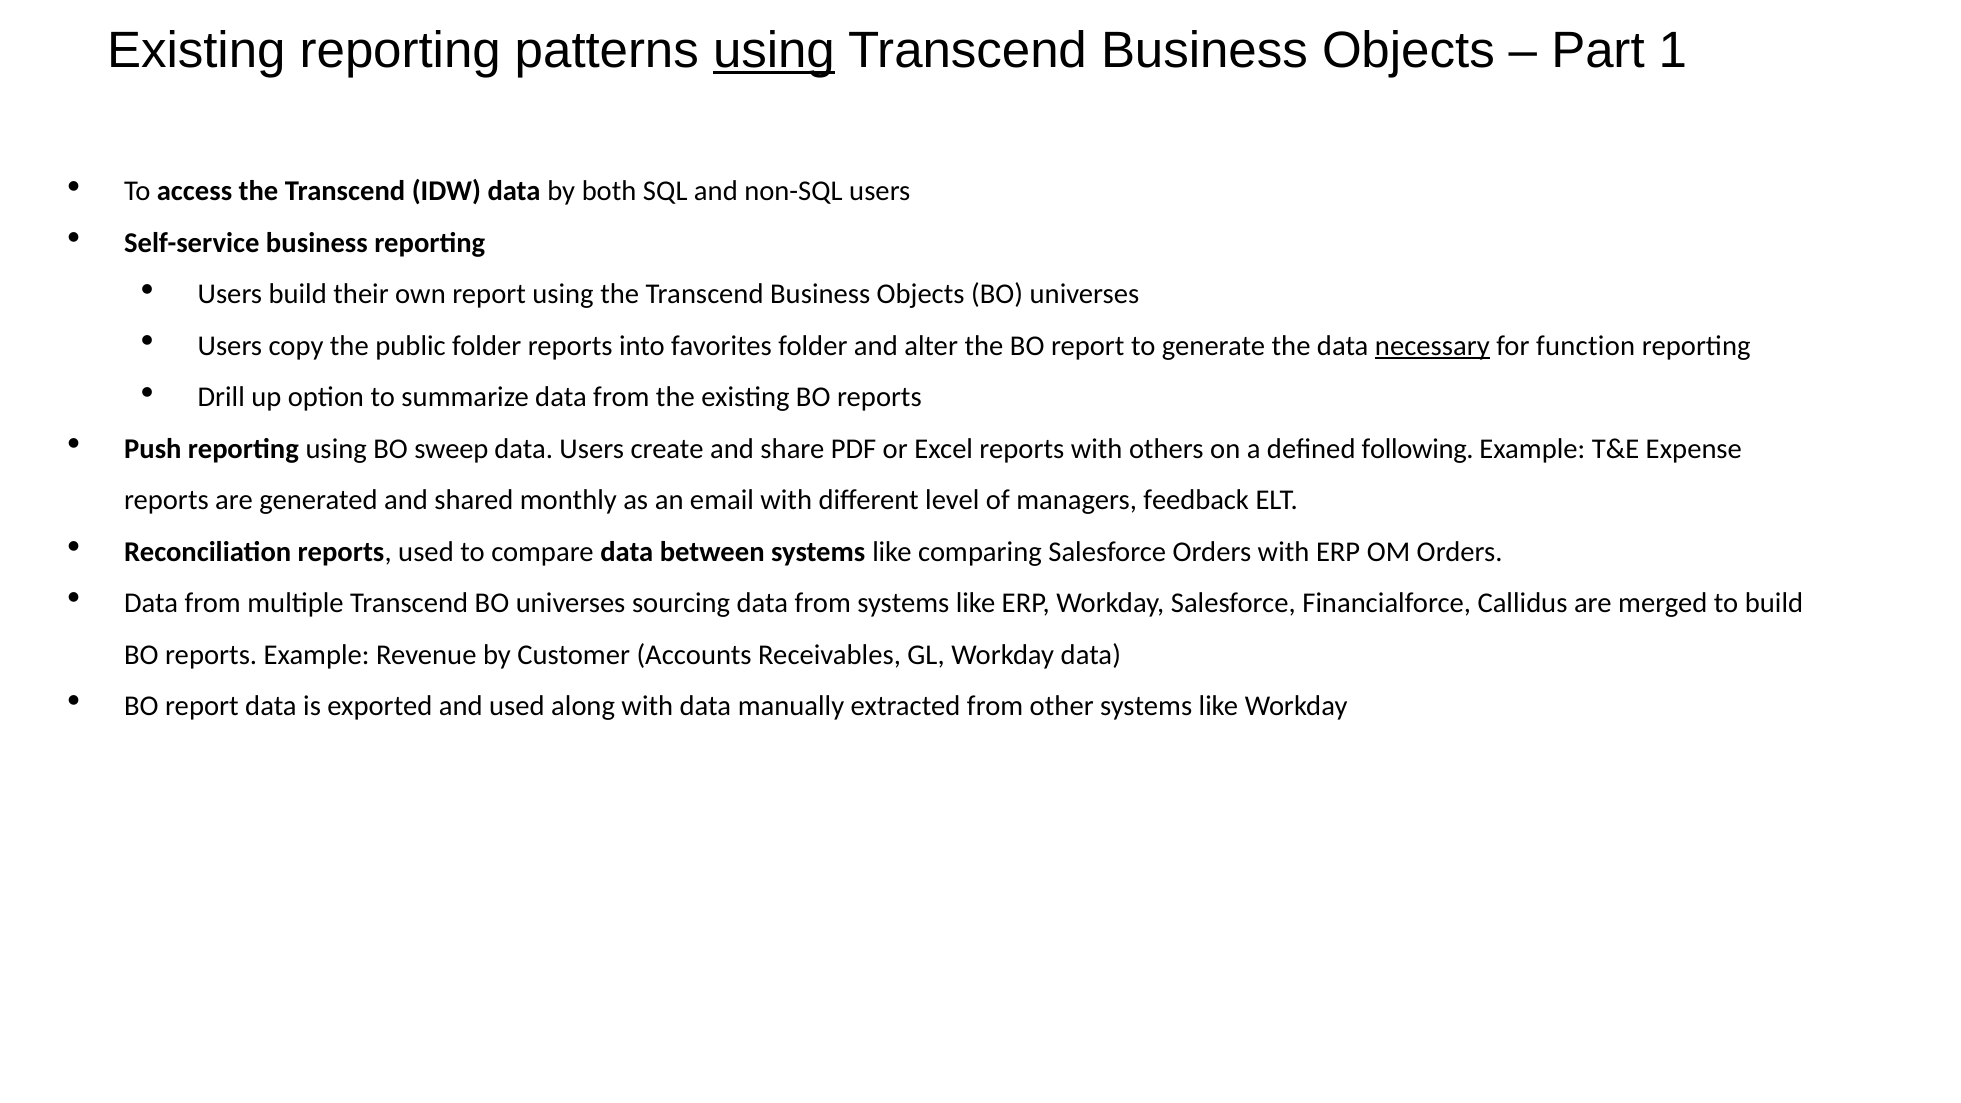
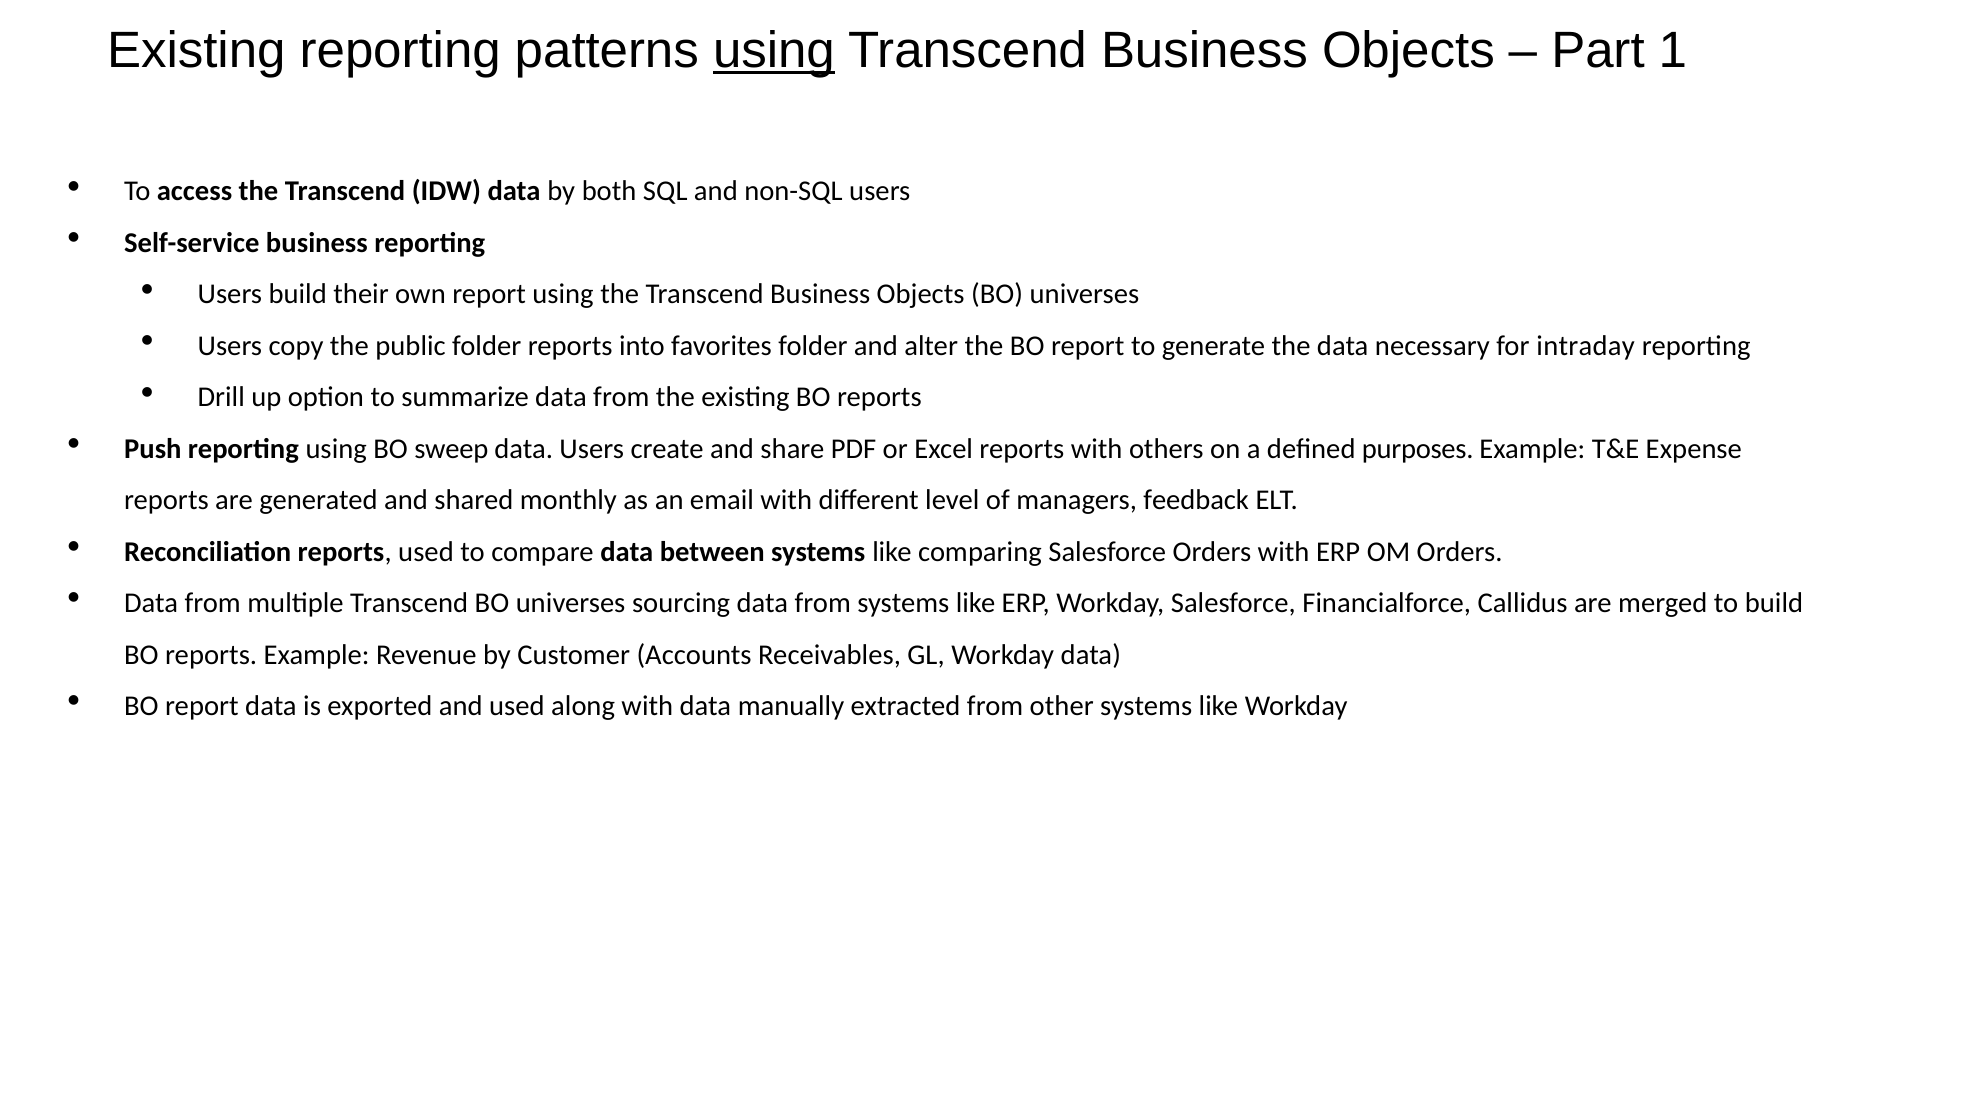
necessary underline: present -> none
function: function -> intraday
following: following -> purposes
